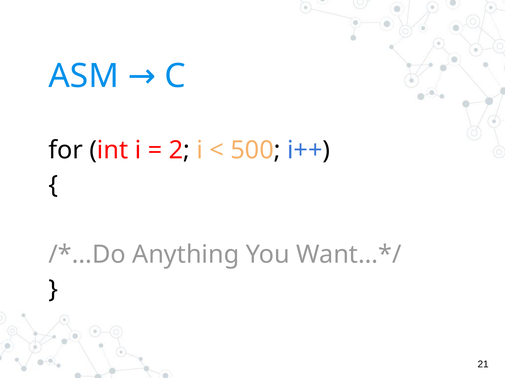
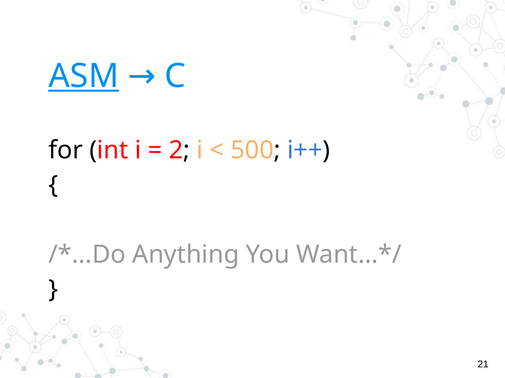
ASM underline: none -> present
